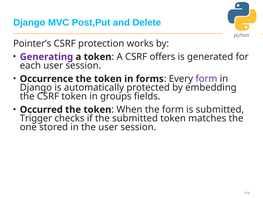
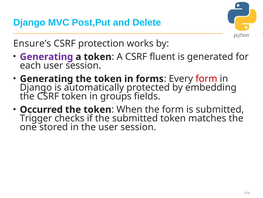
Pointer’s: Pointer’s -> Ensure’s
offers: offers -> fluent
Occurrence at (47, 79): Occurrence -> Generating
form at (206, 79) colour: purple -> red
